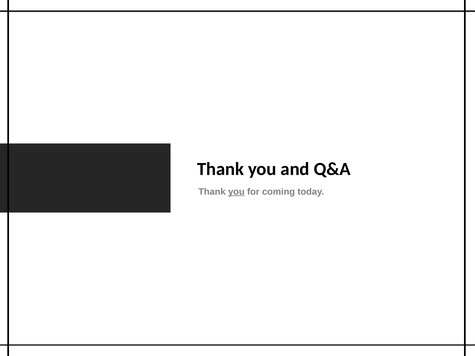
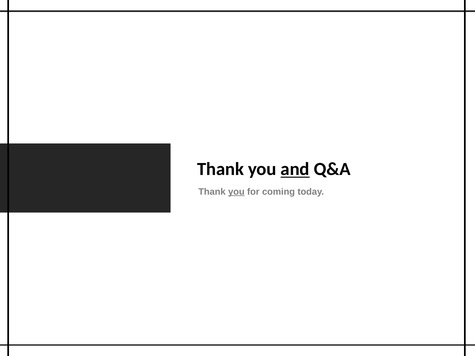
and underline: none -> present
